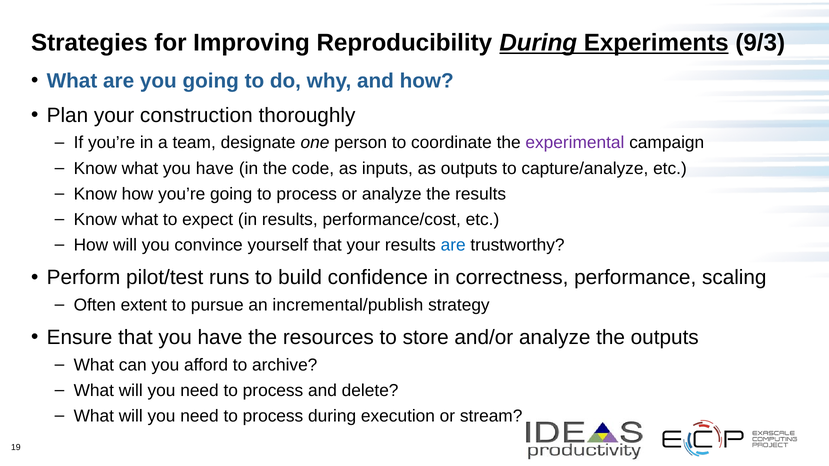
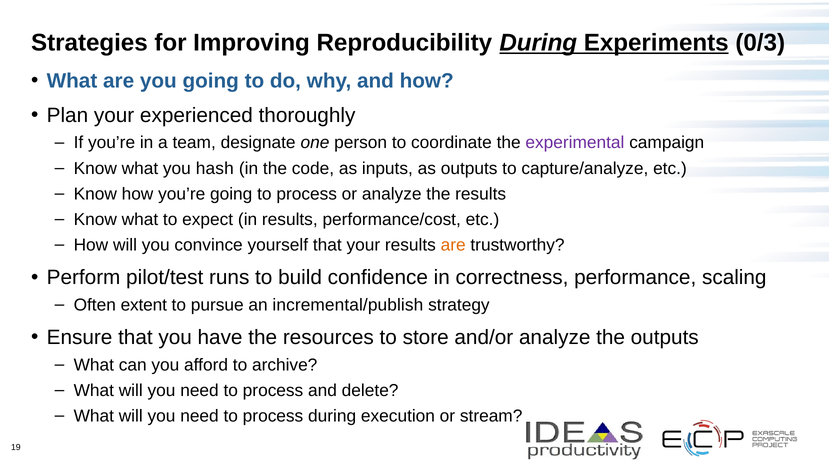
9/3: 9/3 -> 0/3
construction: construction -> experienced
what you have: have -> hash
are at (453, 245) colour: blue -> orange
